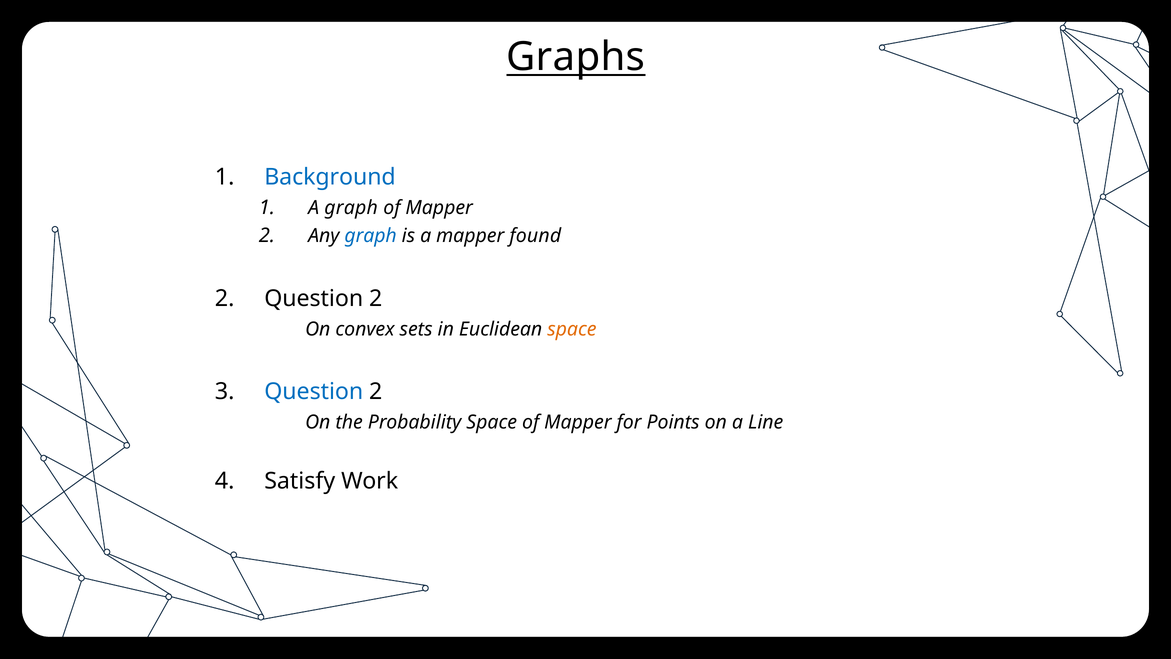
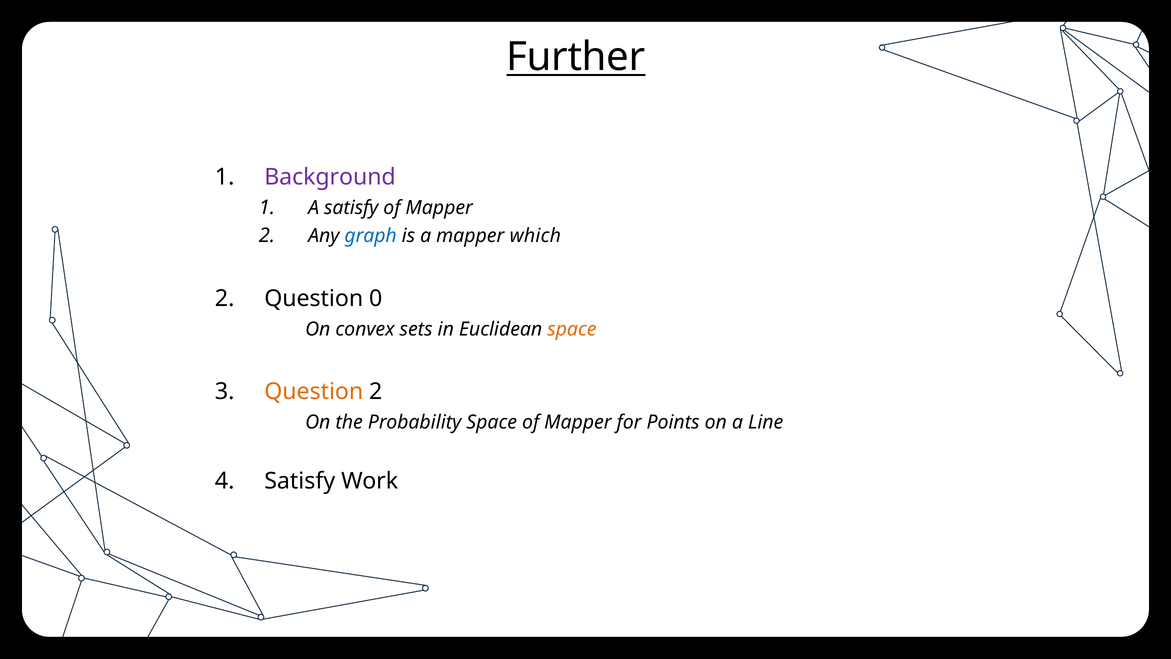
Graphs: Graphs -> Further
Background colour: blue -> purple
A graph: graph -> satisfy
found: found -> which
2 Question 2: 2 -> 0
Question at (314, 392) colour: blue -> orange
